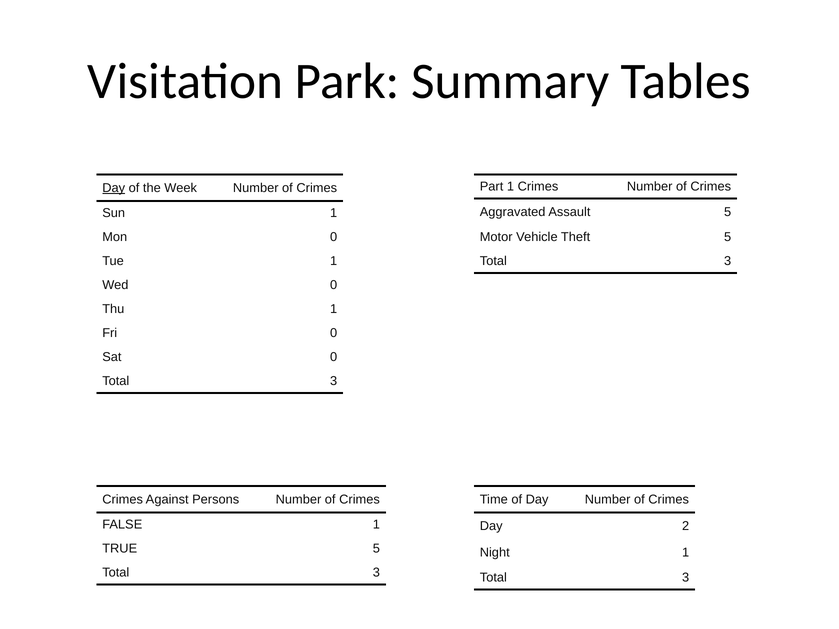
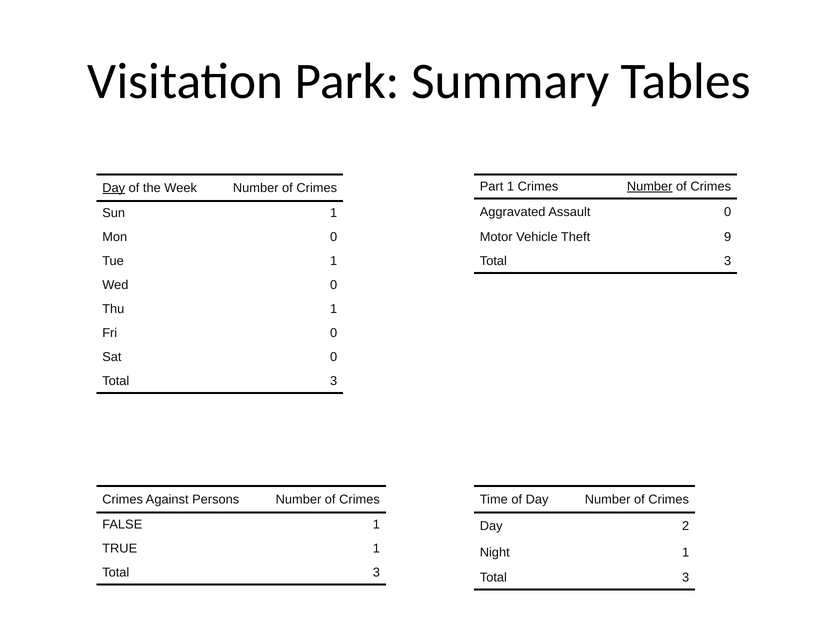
Number at (650, 187) underline: none -> present
Assault 5: 5 -> 0
Theft 5: 5 -> 9
TRUE 5: 5 -> 1
